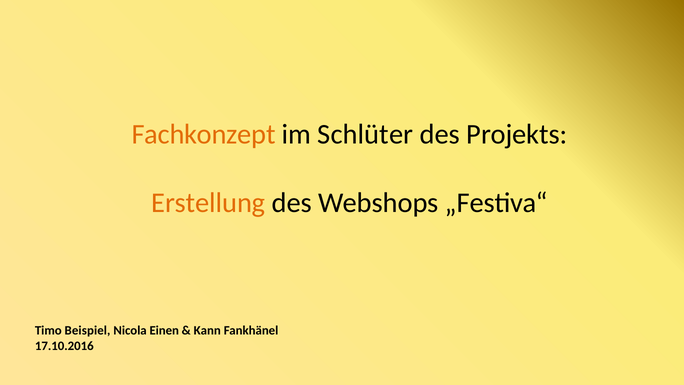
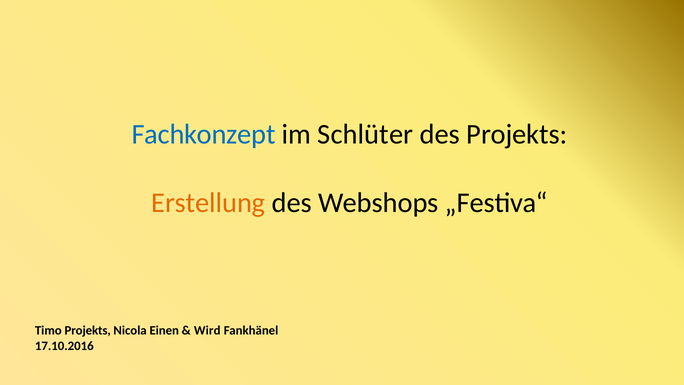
Fachkonzept colour: orange -> blue
Timo Beispiel: Beispiel -> Projekts
Kann: Kann -> Wird
